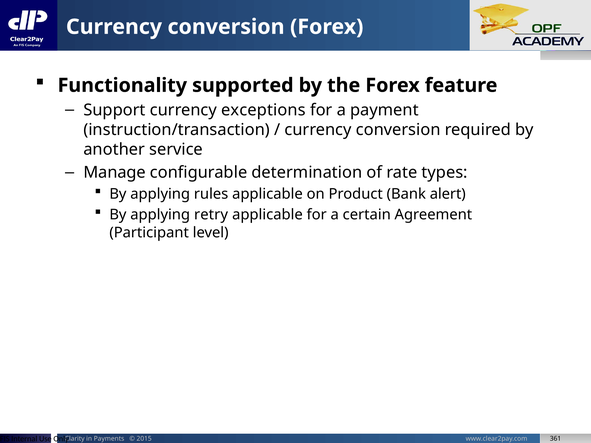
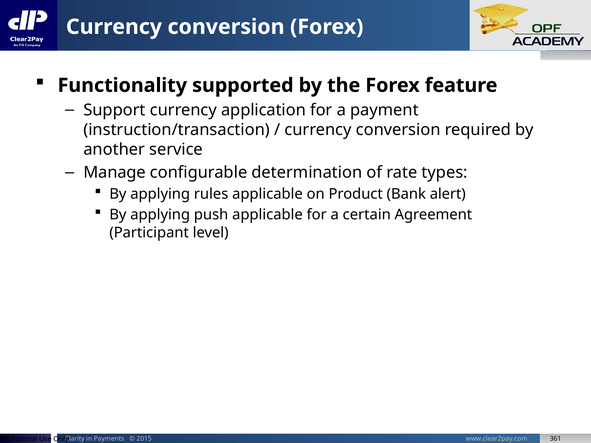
exceptions: exceptions -> application
retry: retry -> push
